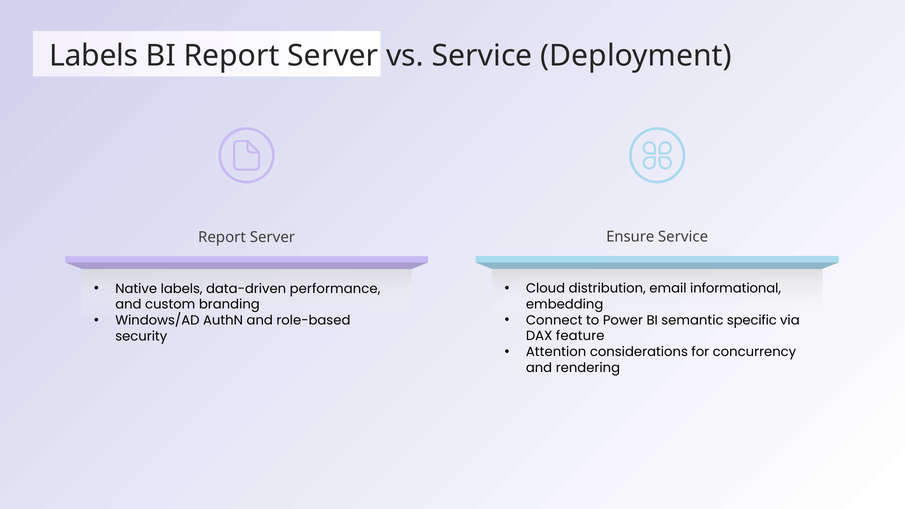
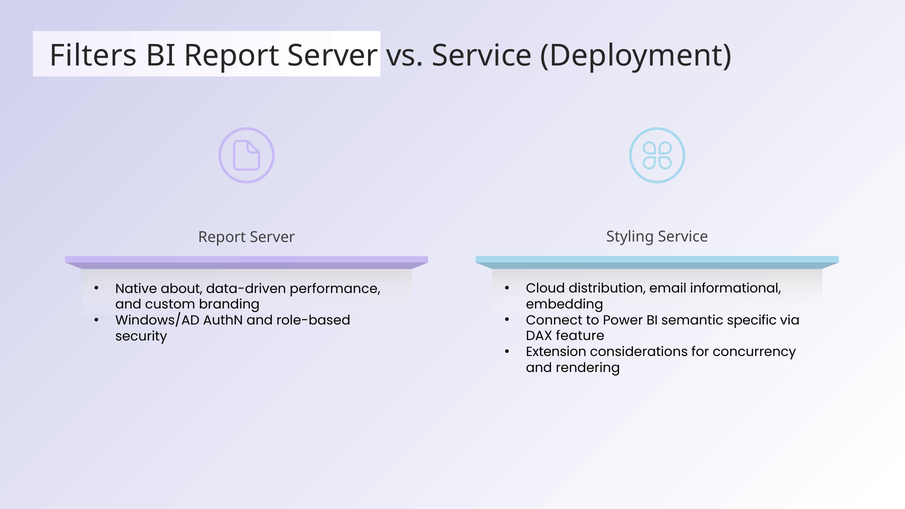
Labels at (94, 56): Labels -> Filters
Ensure: Ensure -> Styling
Native labels: labels -> about
Attention: Attention -> Extension
